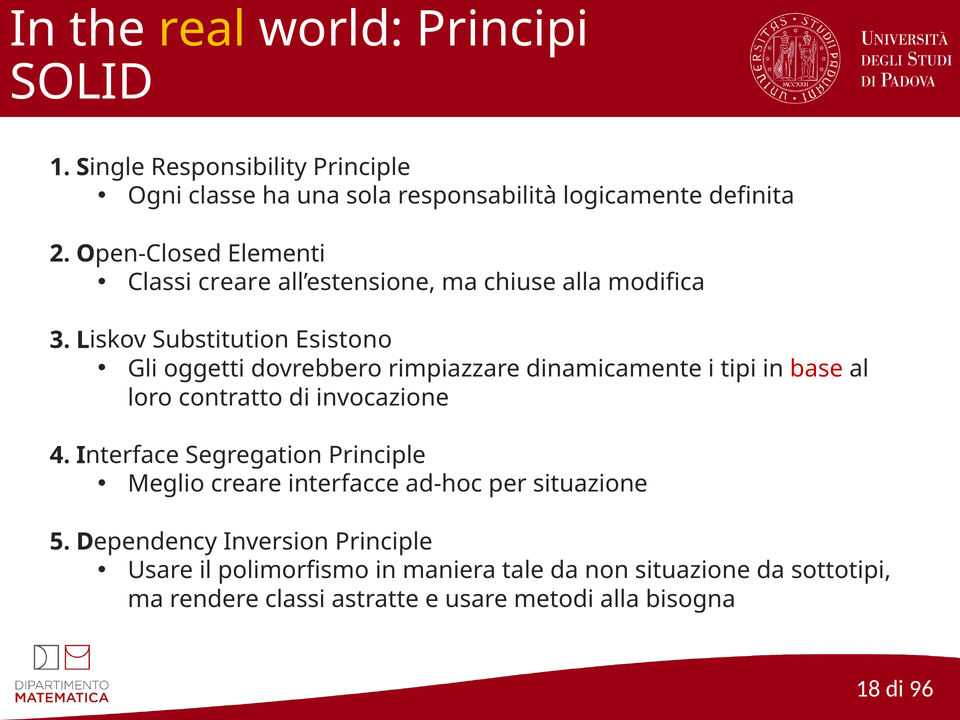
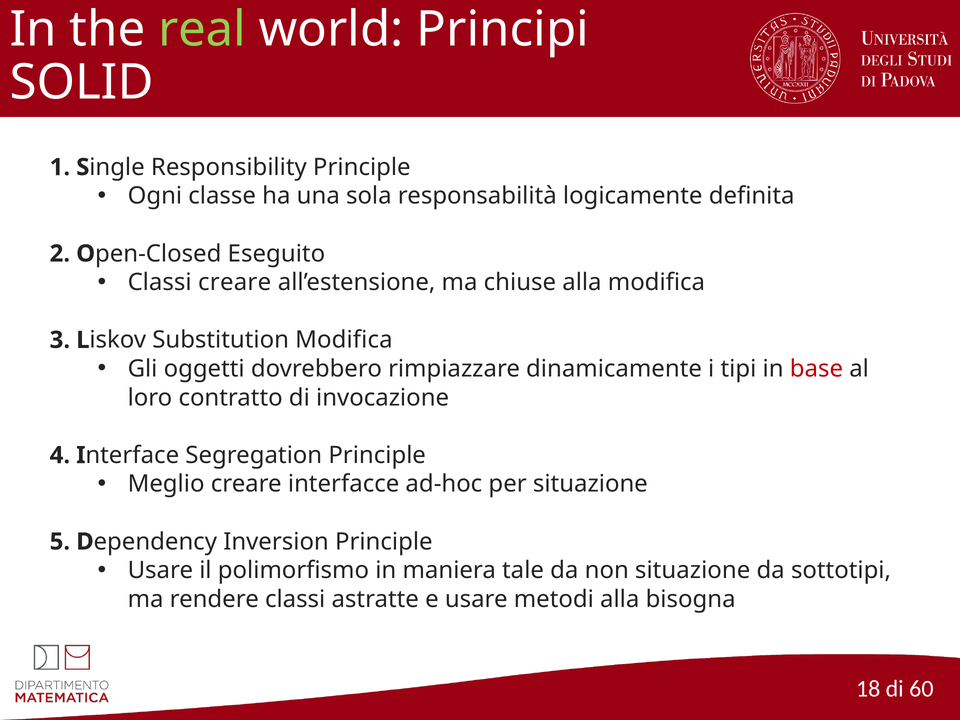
real colour: yellow -> light green
Elementi: Elementi -> Eseguito
Substitution Esistono: Esistono -> Modifica
96: 96 -> 60
